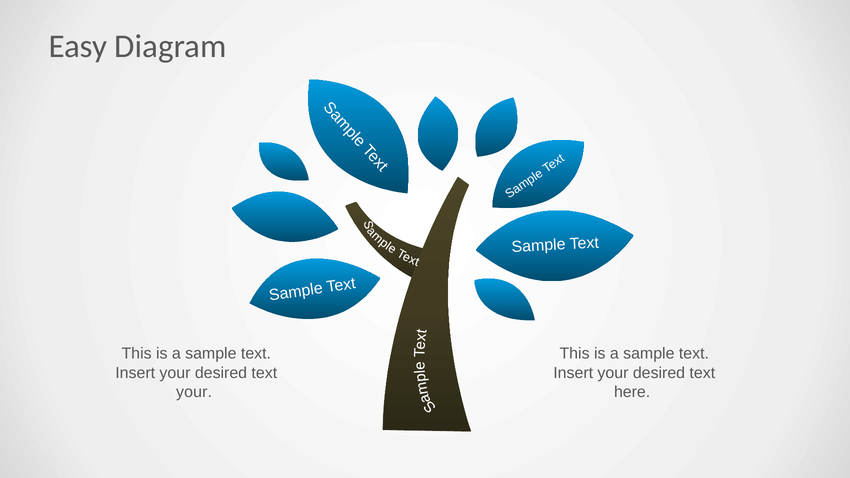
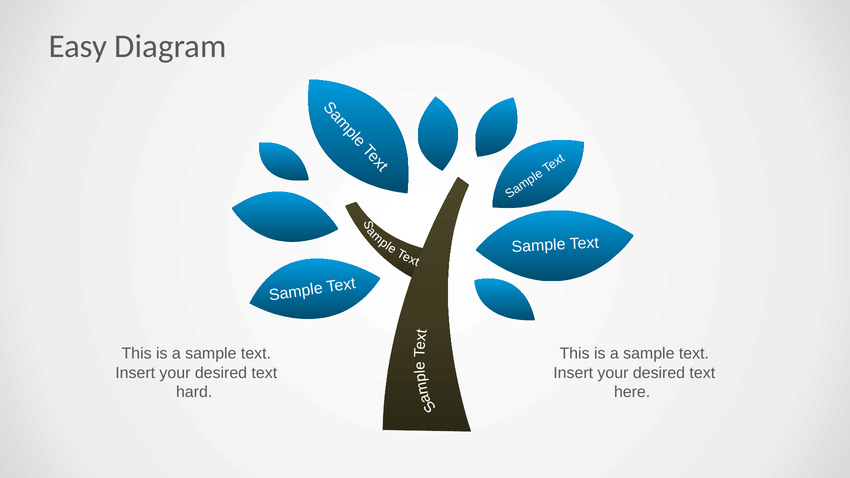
your at (194, 392): your -> hard
